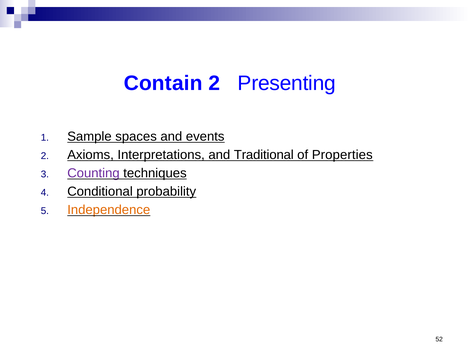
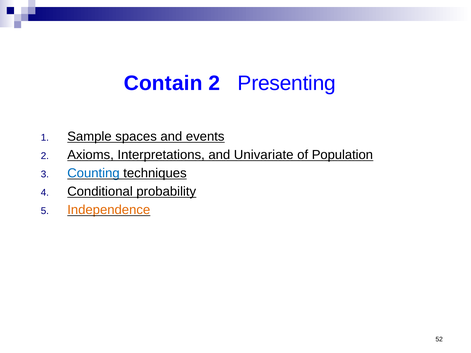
Traditional: Traditional -> Univariate
Properties: Properties -> Population
Counting colour: purple -> blue
